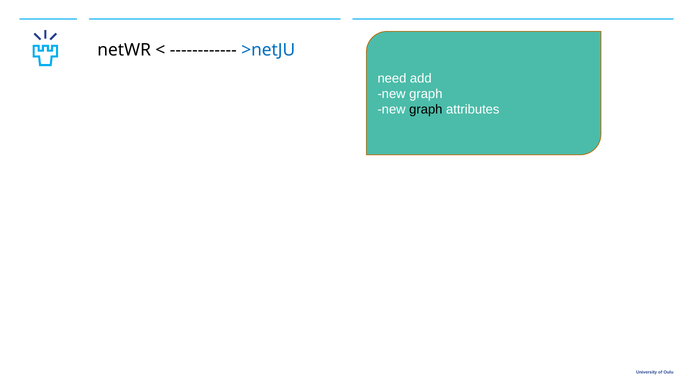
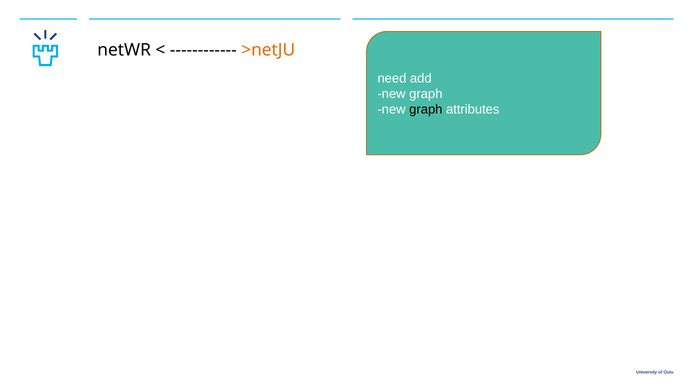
>netJU colour: blue -> orange
